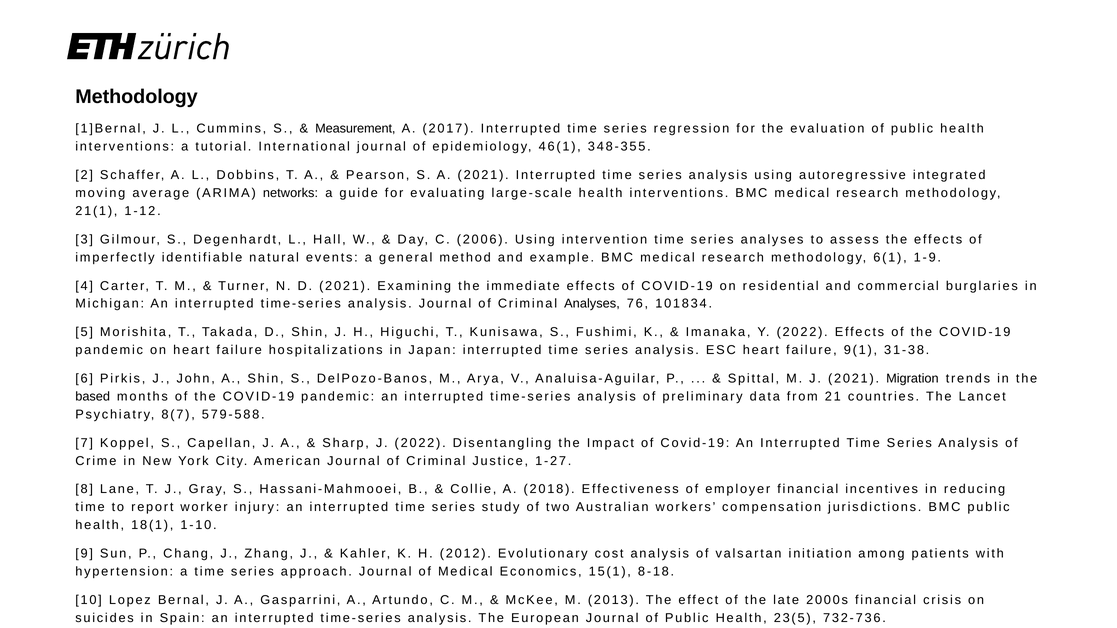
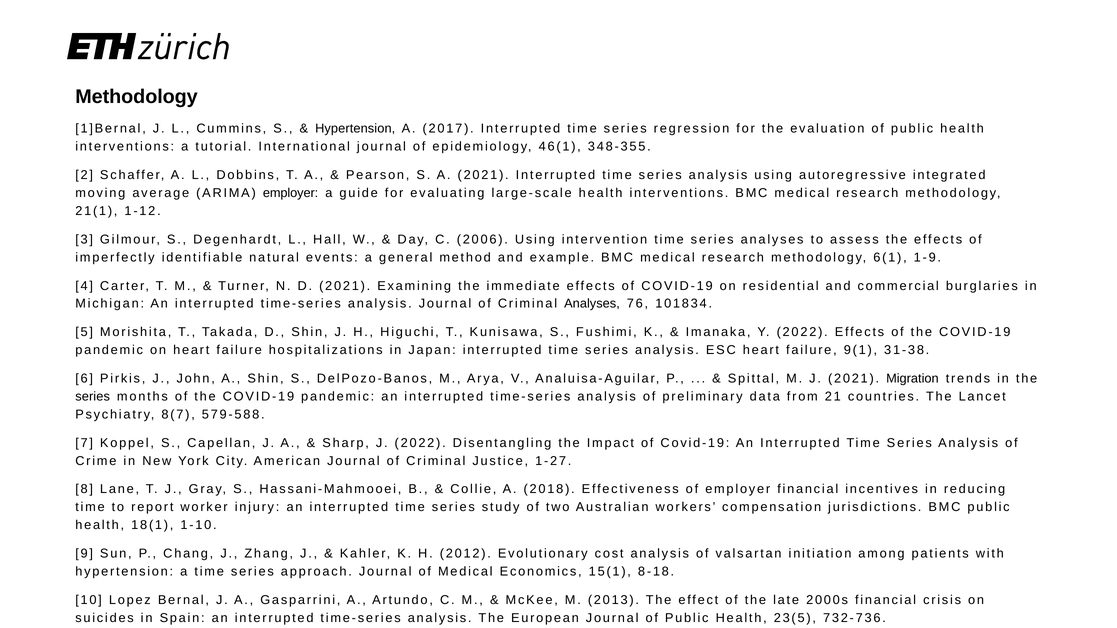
Measurement at (355, 129): Measurement -> Hypertension
ARIMA networks: networks -> employer
based at (93, 397): based -> series
